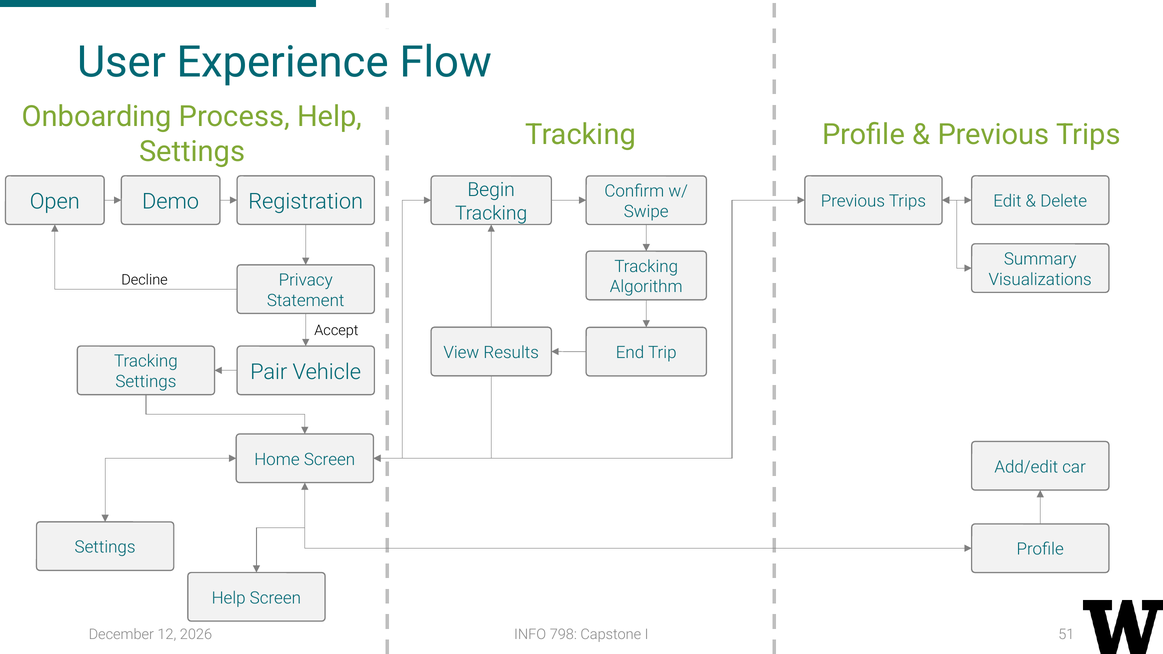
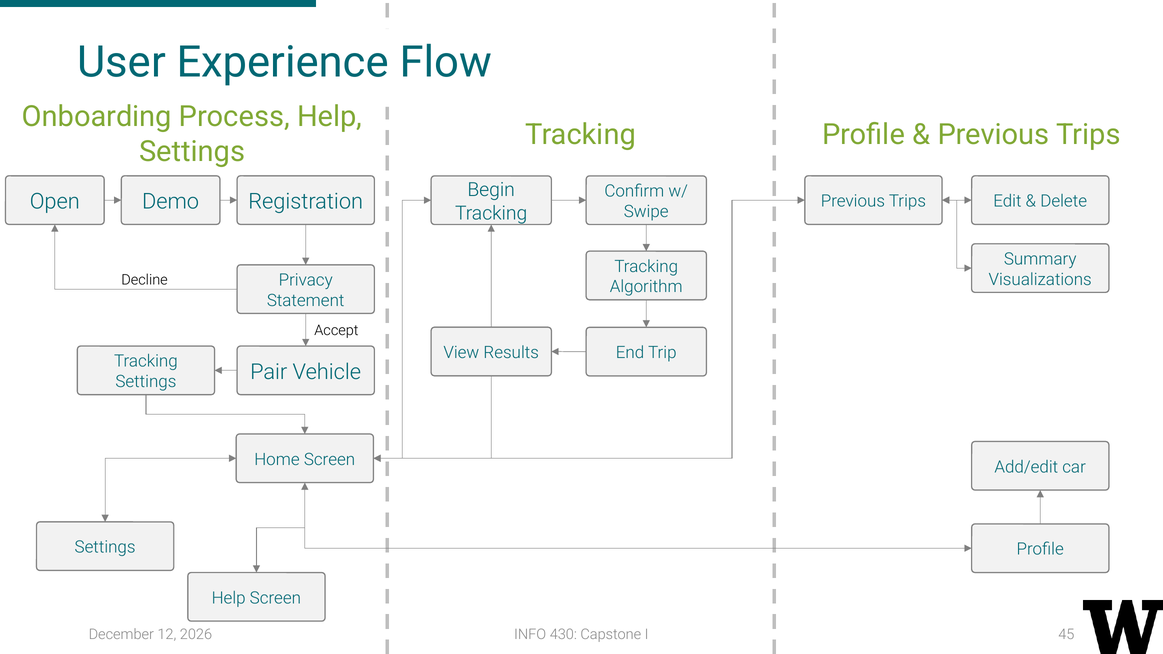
798: 798 -> 430
51: 51 -> 45
